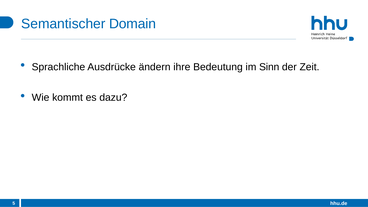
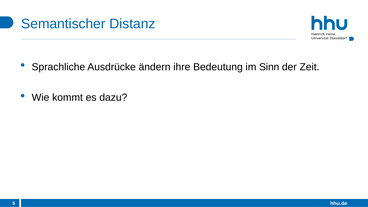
Domain: Domain -> Distanz
